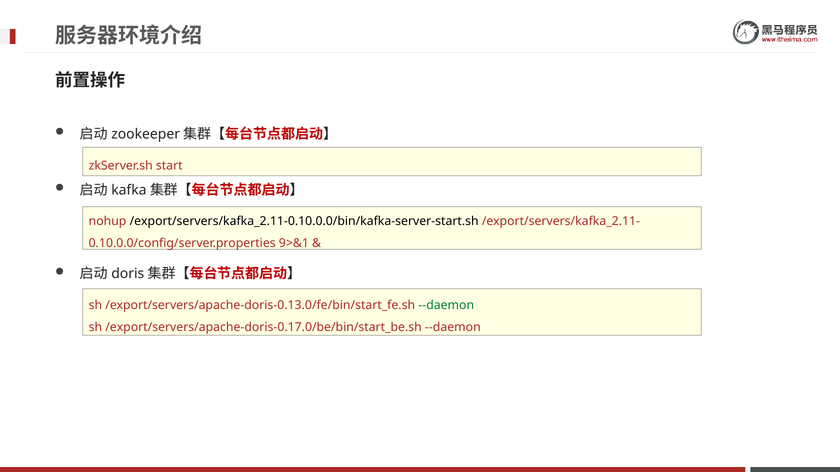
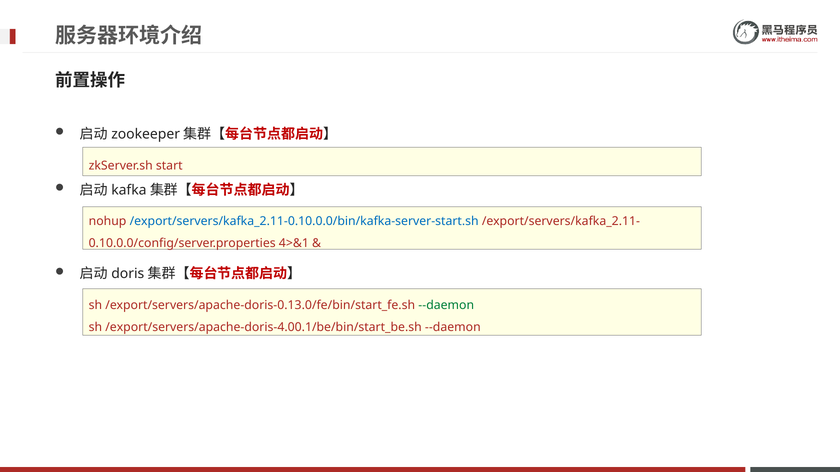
/export/servers/kafka_2.11-0.10.0.0/bin/kafka-server-start.sh colour: black -> blue
9>&1: 9>&1 -> 4>&1
/export/servers/apache-doris-0.17.0/be/bin/start_be.sh: /export/servers/apache-doris-0.17.0/be/bin/start_be.sh -> /export/servers/apache-doris-4.00.1/be/bin/start_be.sh
